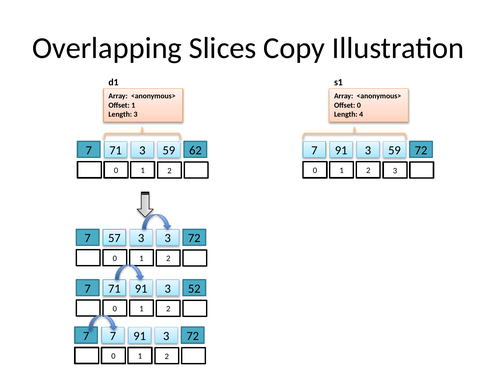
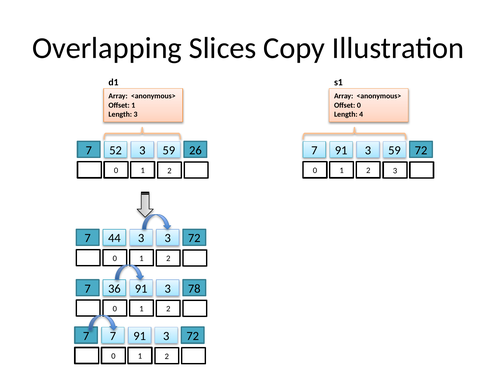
71 at (116, 150): 71 -> 52
62: 62 -> 26
57: 57 -> 44
71 at (114, 288): 71 -> 36
52: 52 -> 78
